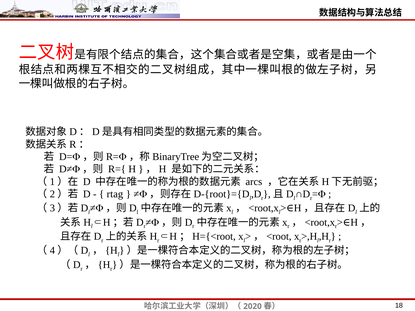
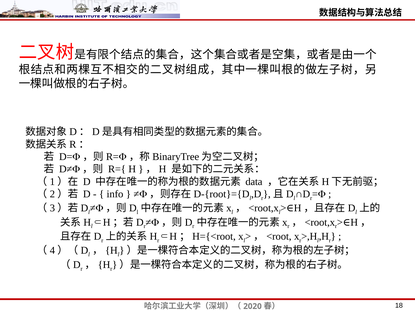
arcs: arcs -> data
rtag: rtag -> info
